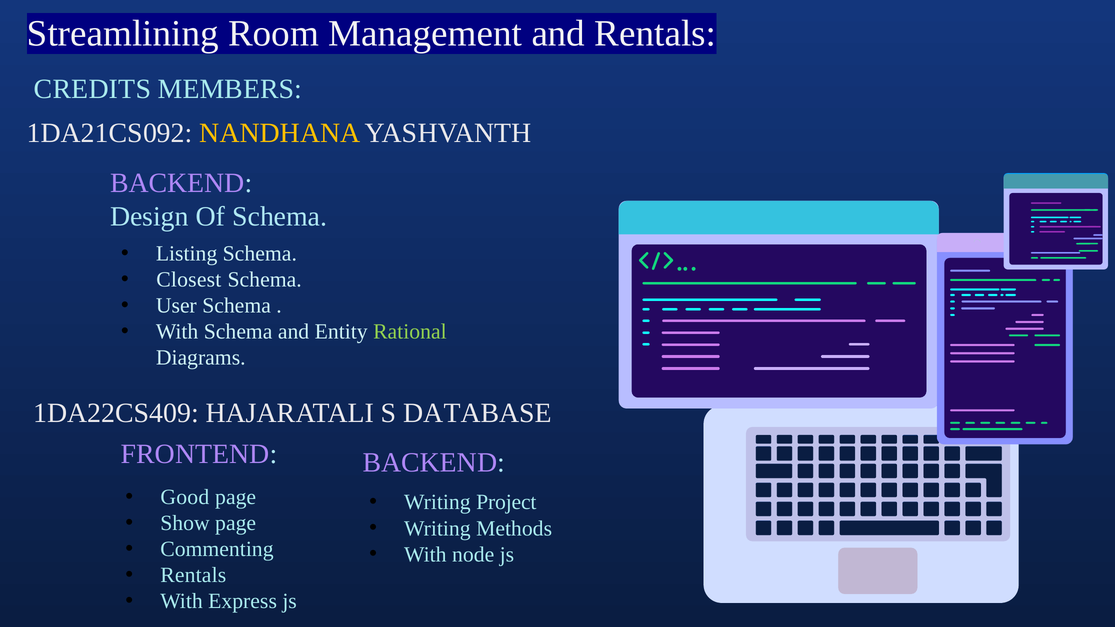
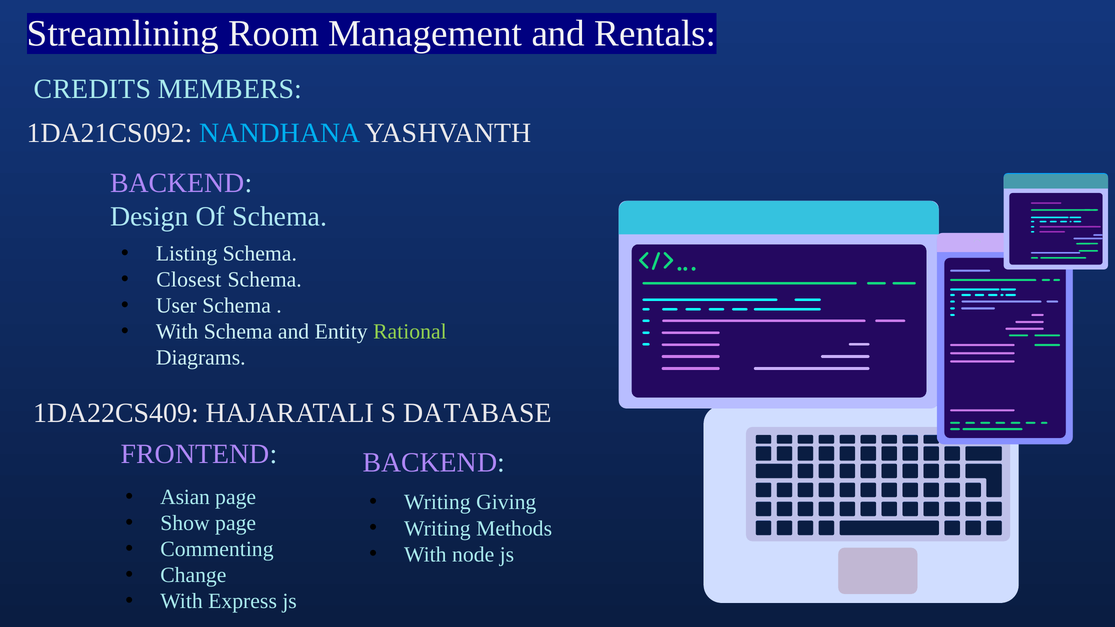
NANDHANA colour: yellow -> light blue
Good: Good -> Asian
Project: Project -> Giving
Rentals at (193, 575): Rentals -> Change
